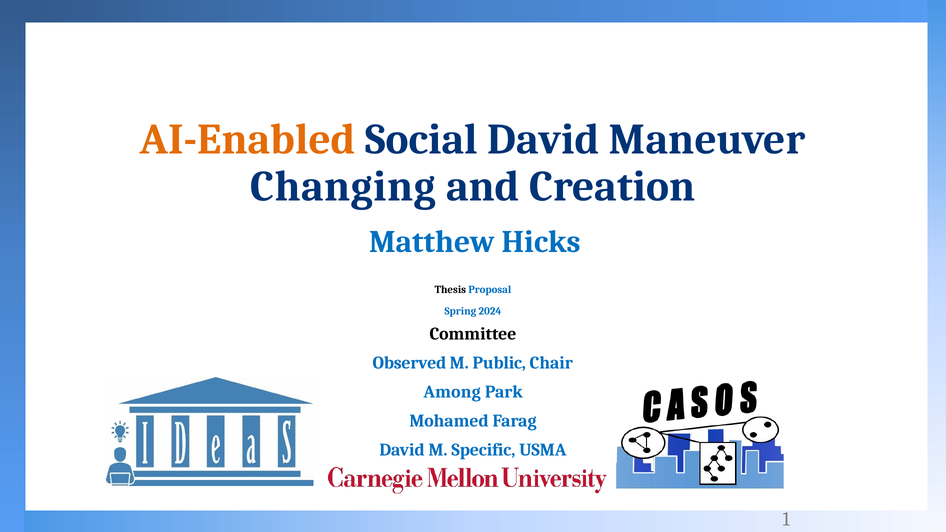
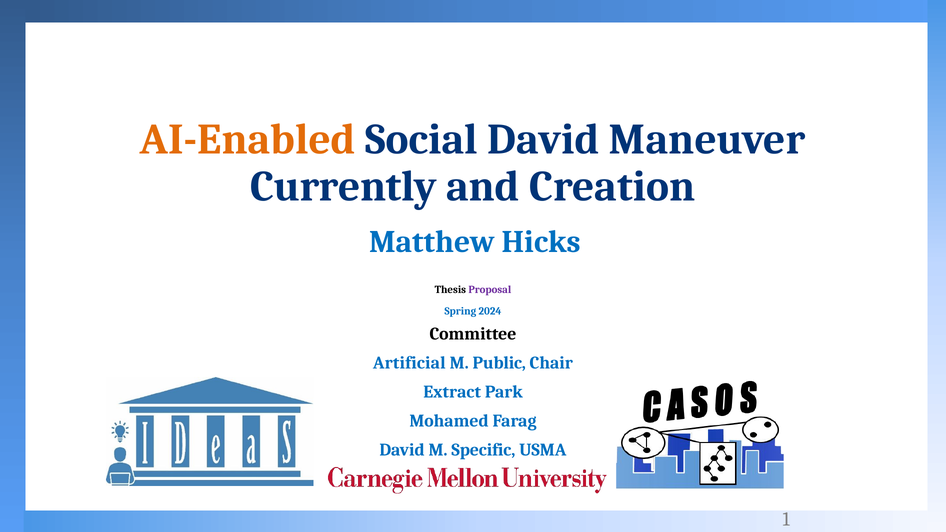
Changing: Changing -> Currently
Proposal colour: blue -> purple
Observed: Observed -> Artificial
Among: Among -> Extract
